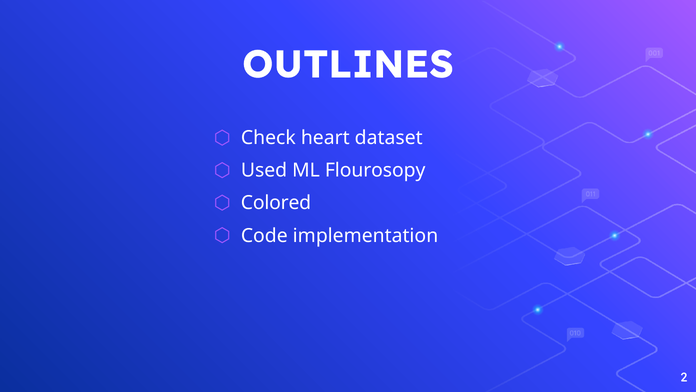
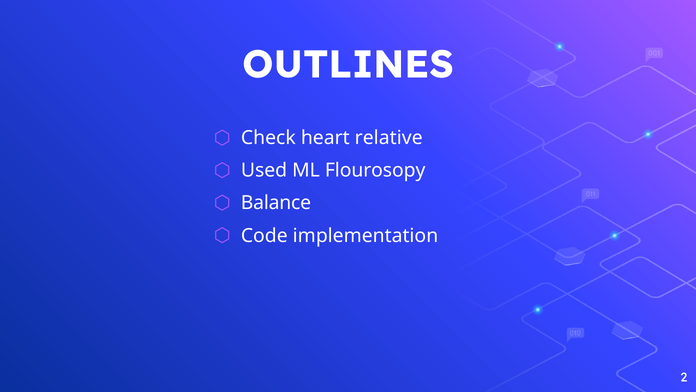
dataset: dataset -> relative
Colored: Colored -> Balance
